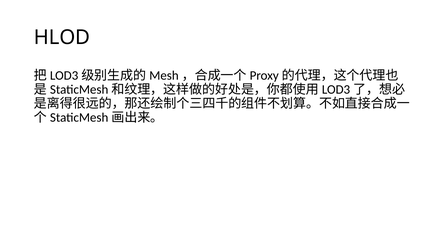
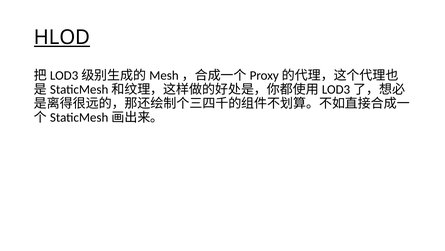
HLOD underline: none -> present
